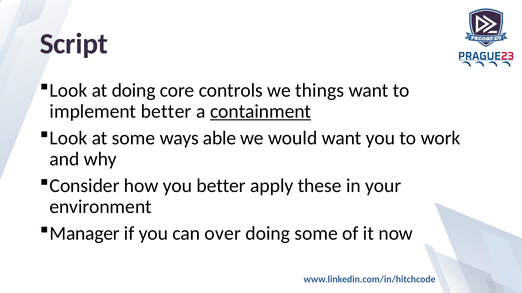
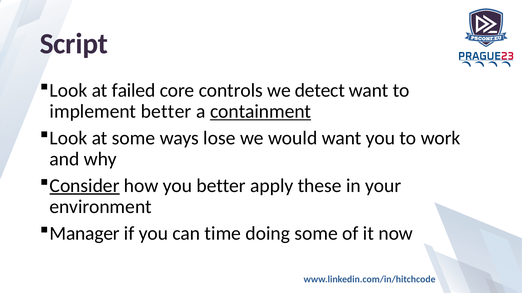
at doing: doing -> failed
things: things -> detect
able: able -> lose
Consider underline: none -> present
over: over -> time
